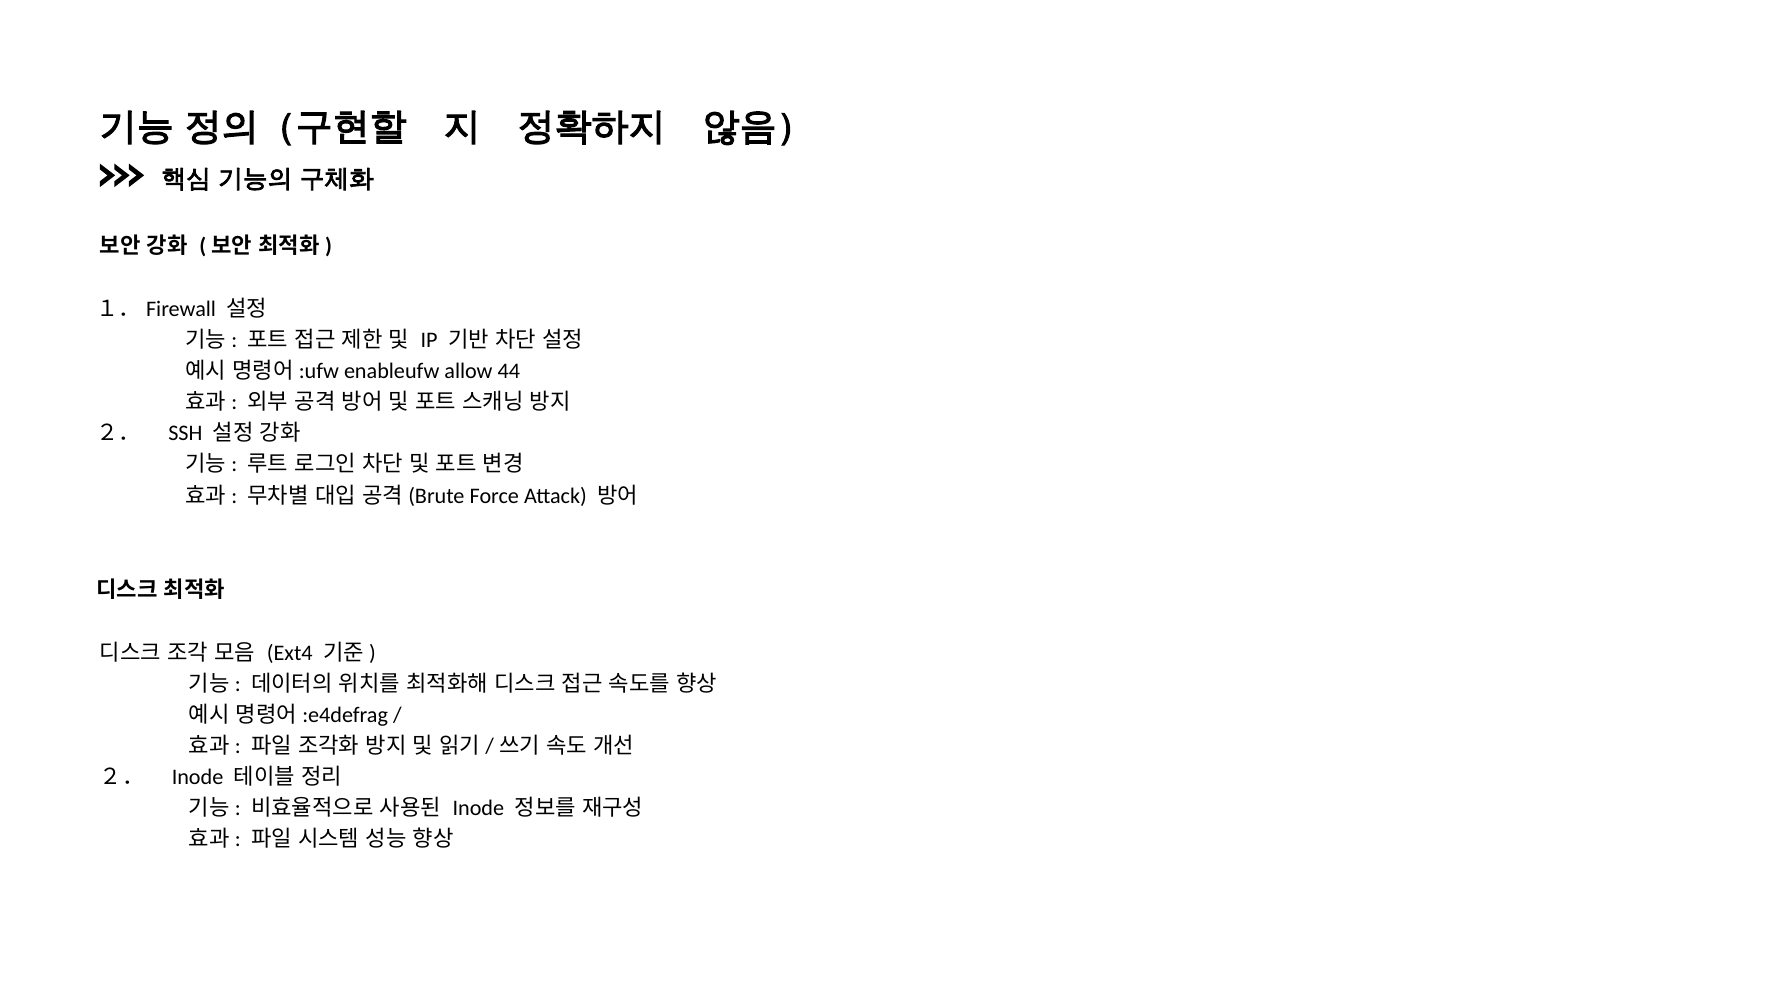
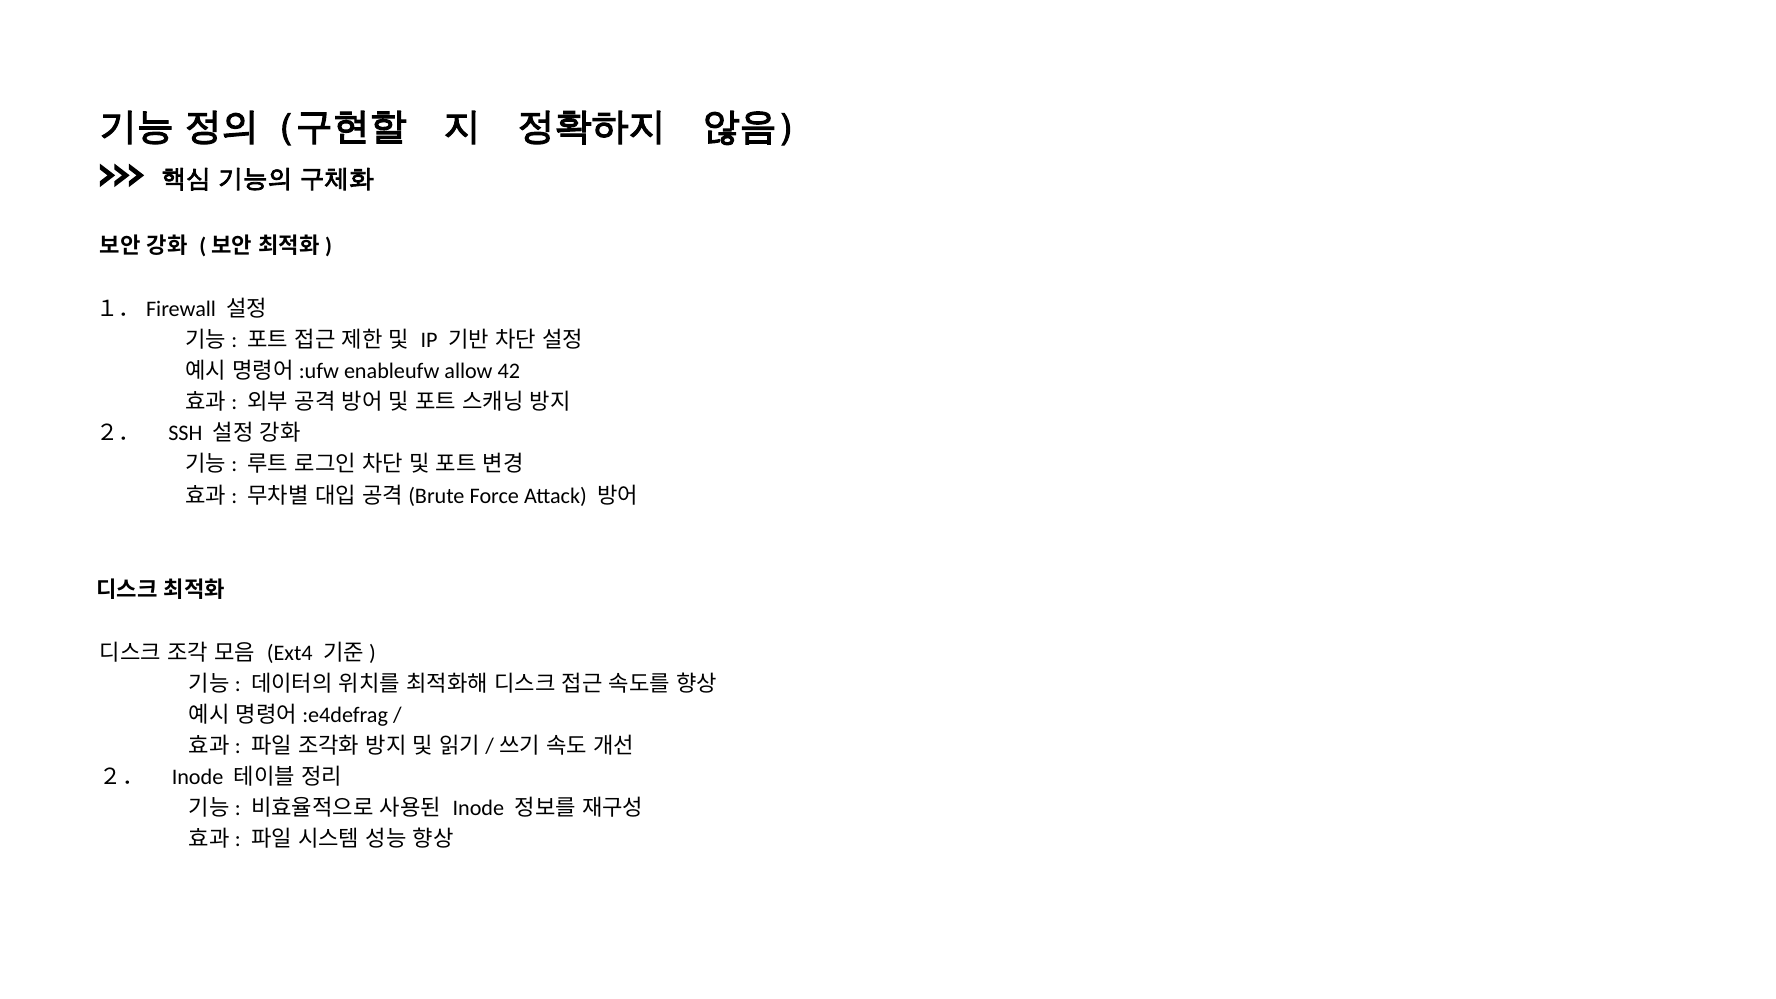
44: 44 -> 42
